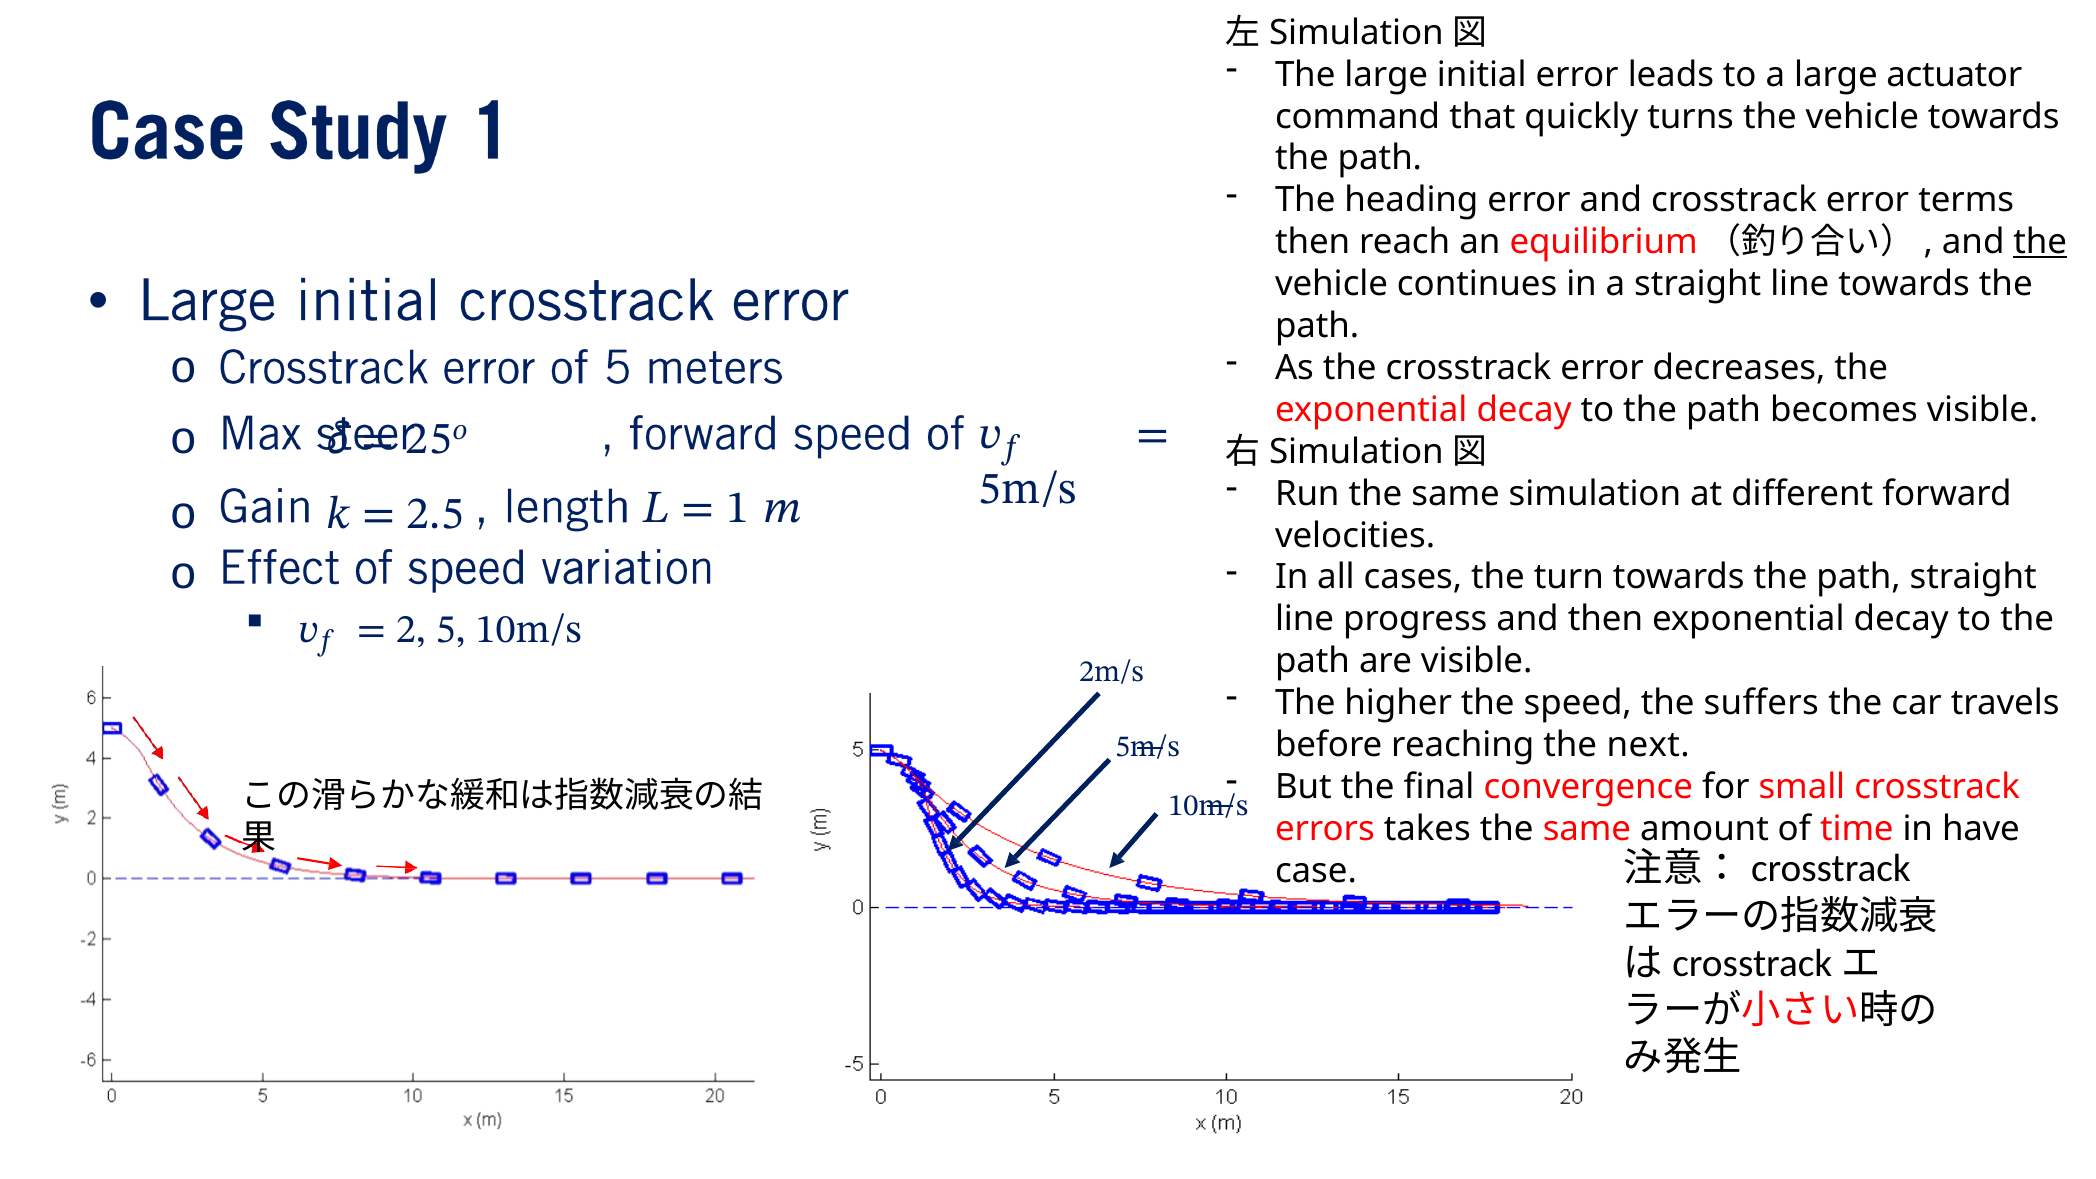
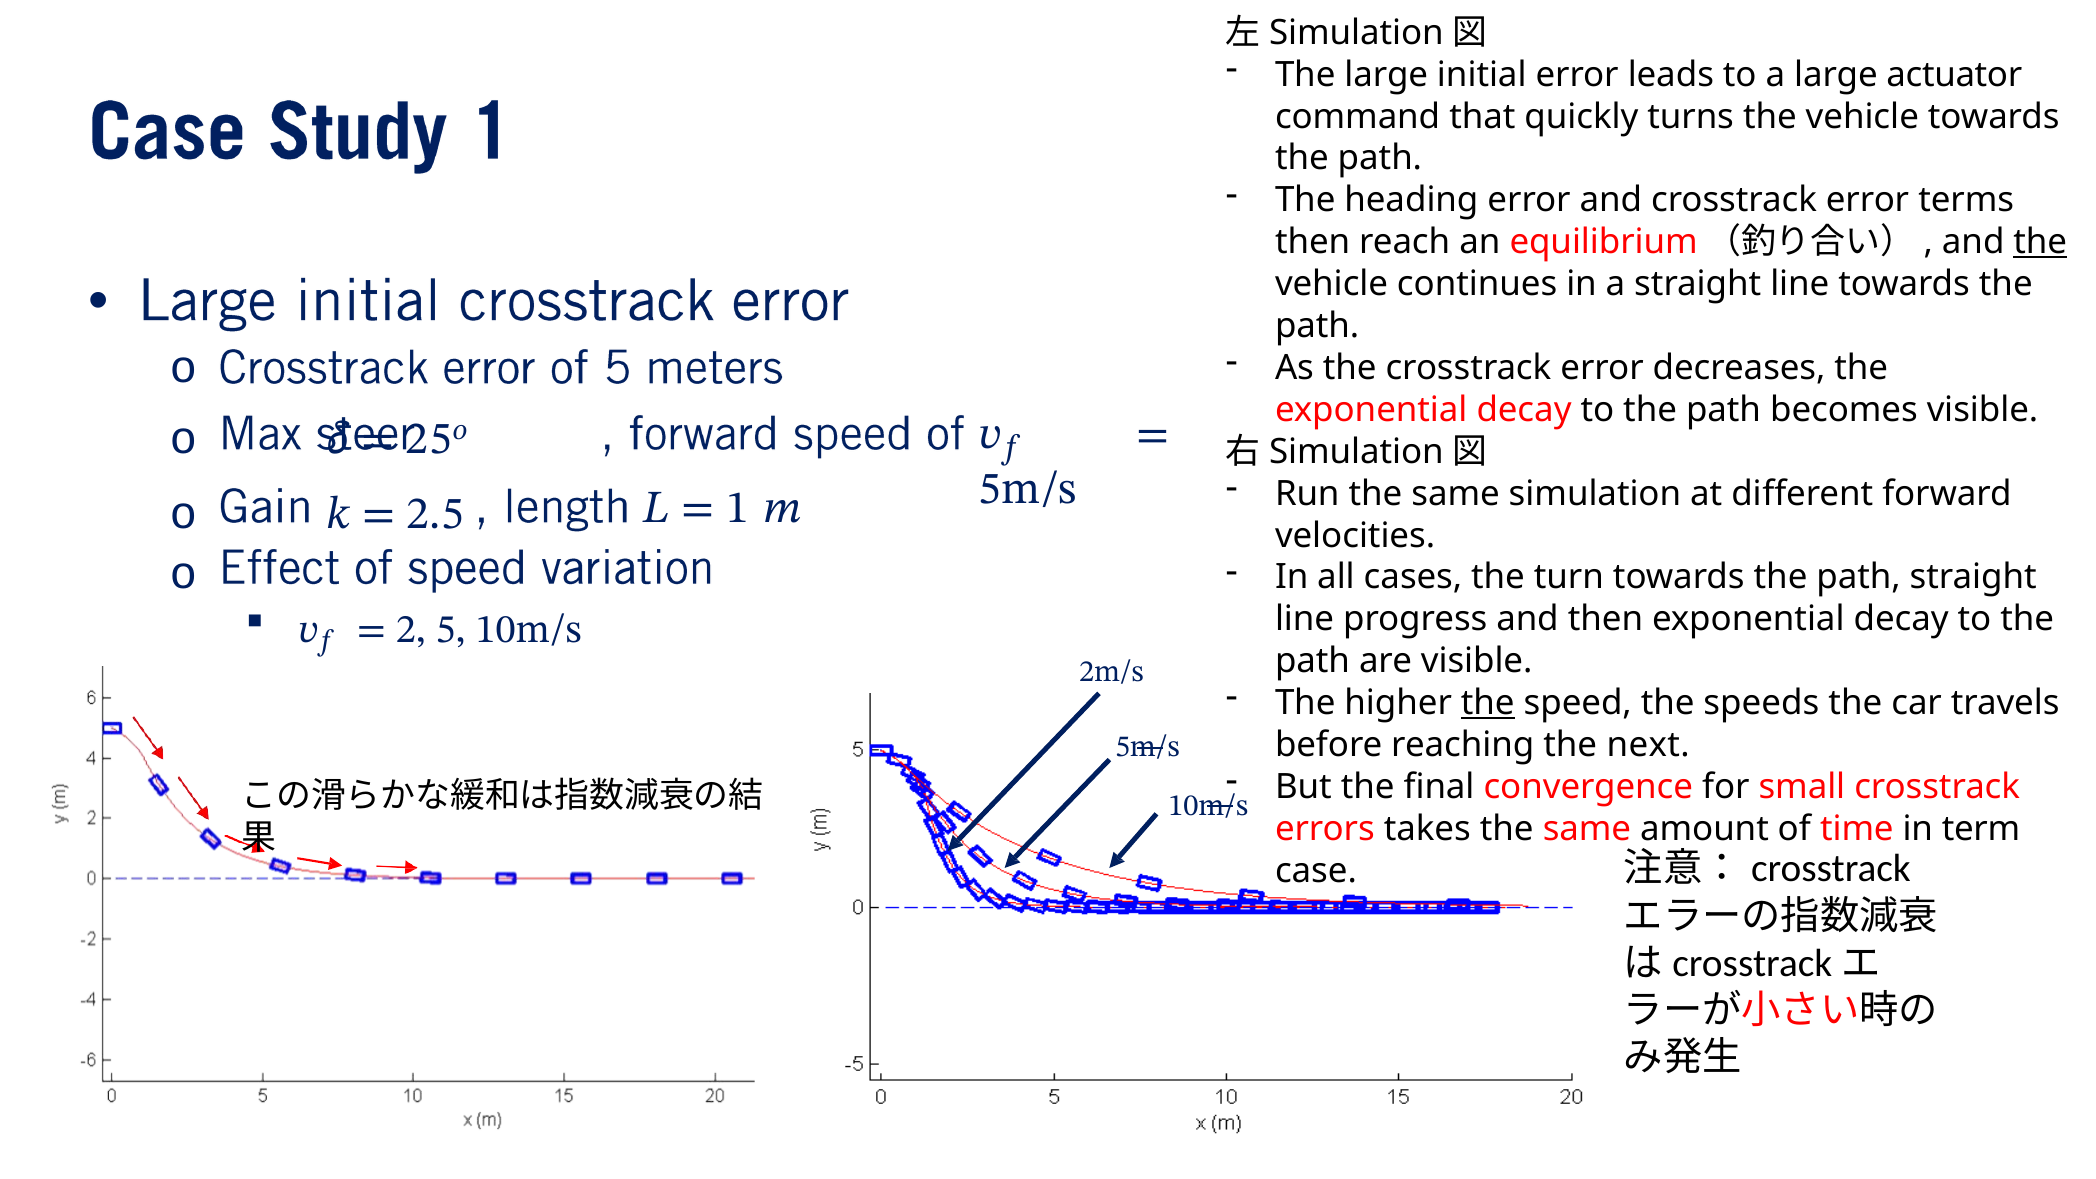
the at (1488, 703) underline: none -> present
suffers: suffers -> speeds
have: have -> term
